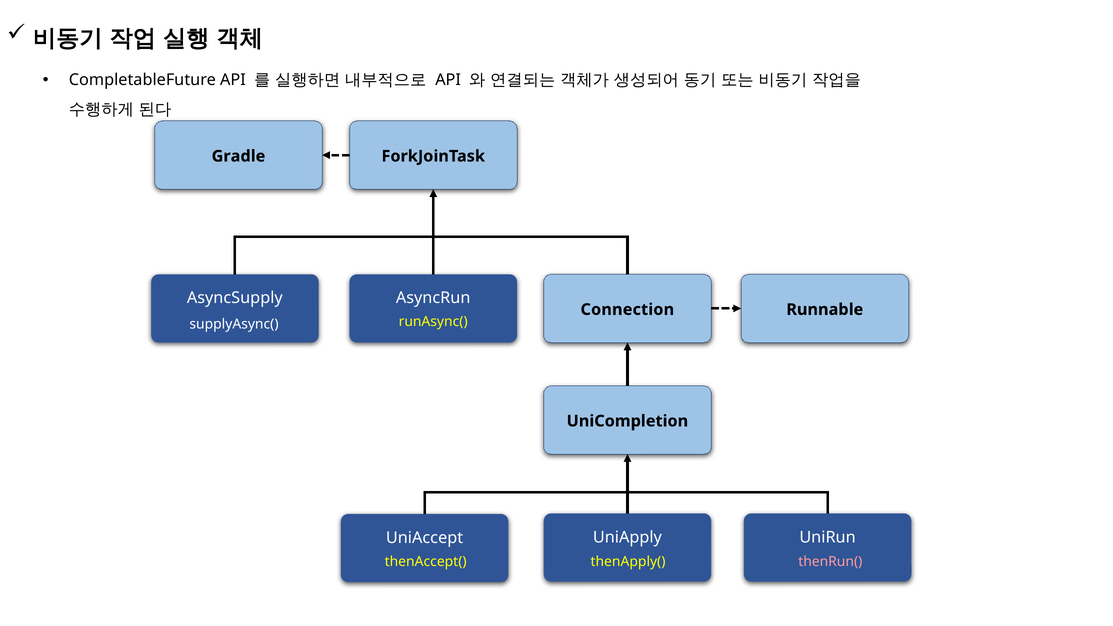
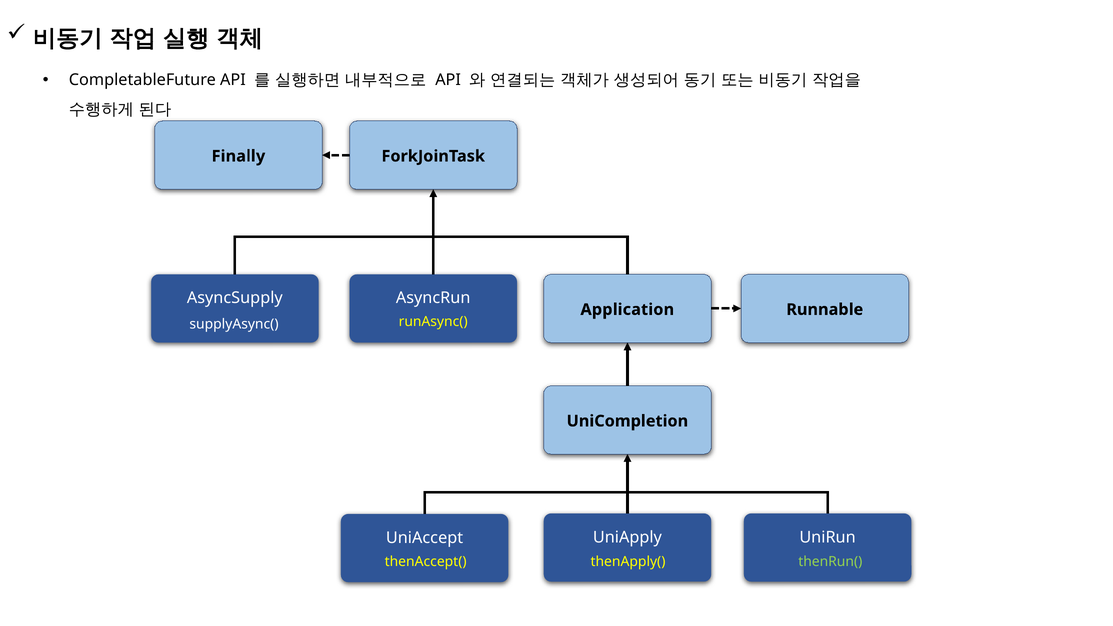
Gradle: Gradle -> Finally
Connection: Connection -> Application
thenRun( colour: pink -> light green
